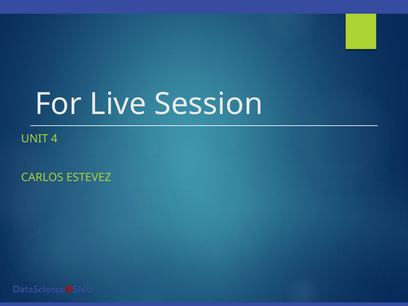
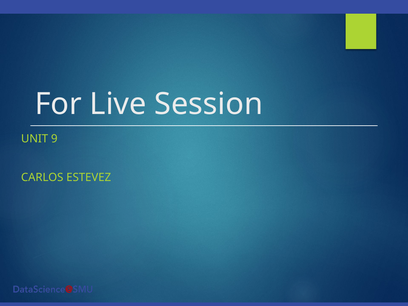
4: 4 -> 9
